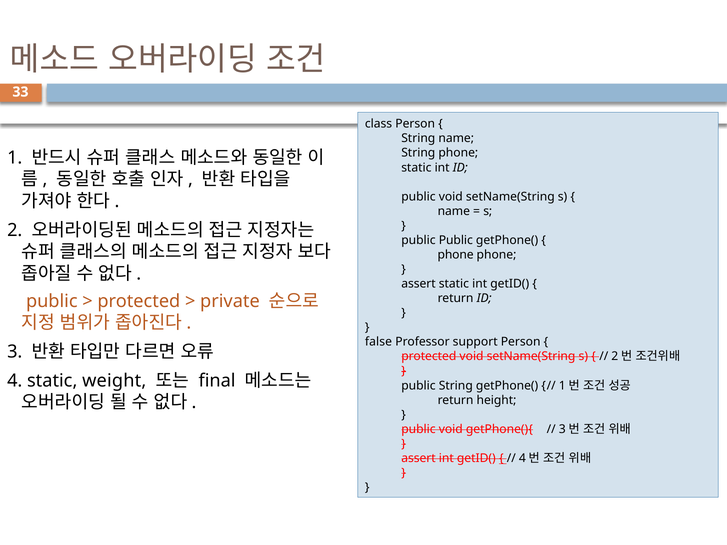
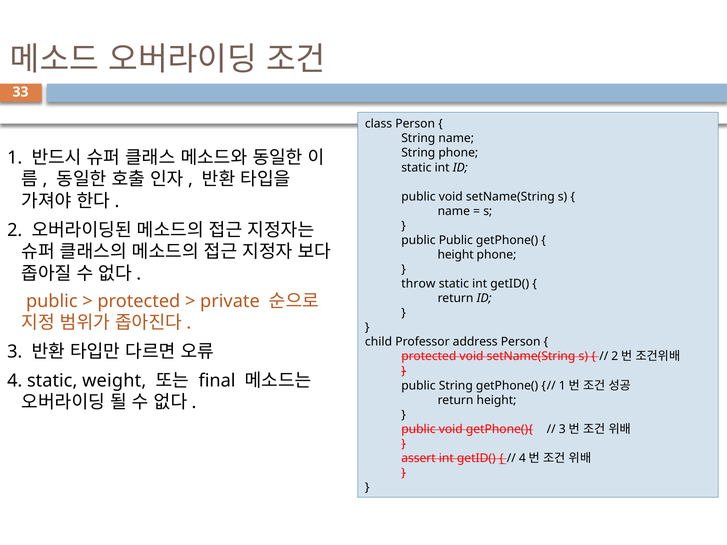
phone at (456, 255): phone -> height
assert at (418, 284): assert -> throw
false: false -> child
support: support -> address
